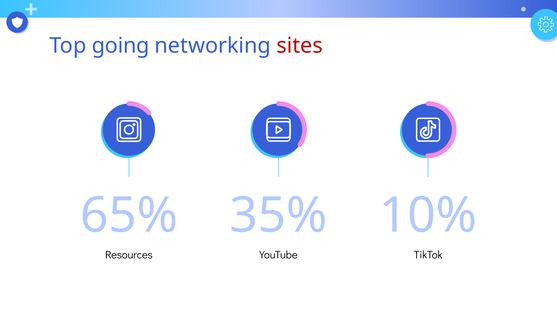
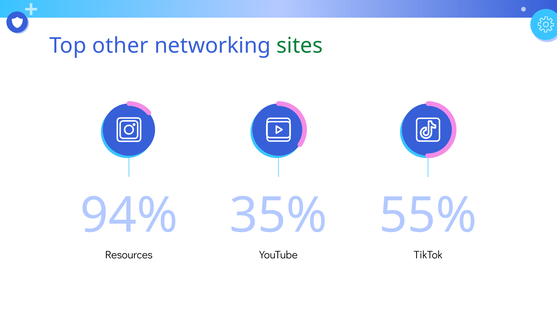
going: going -> other
sites colour: red -> green
65%: 65% -> 94%
10%: 10% -> 55%
